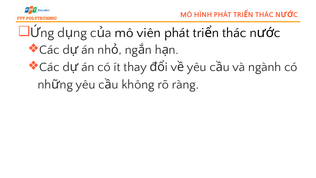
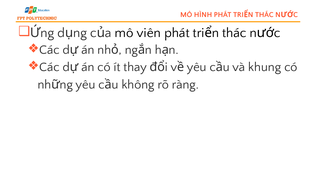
ngành: ngành -> khung
